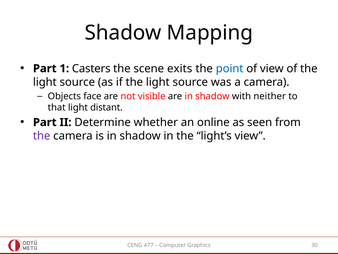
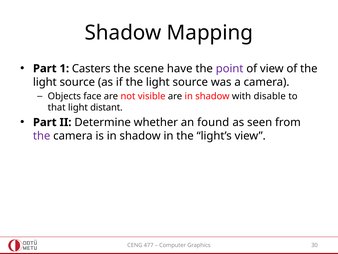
exits: exits -> have
point colour: blue -> purple
neither: neither -> disable
online: online -> found
